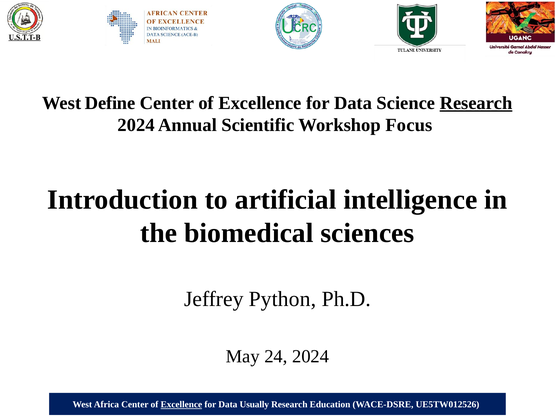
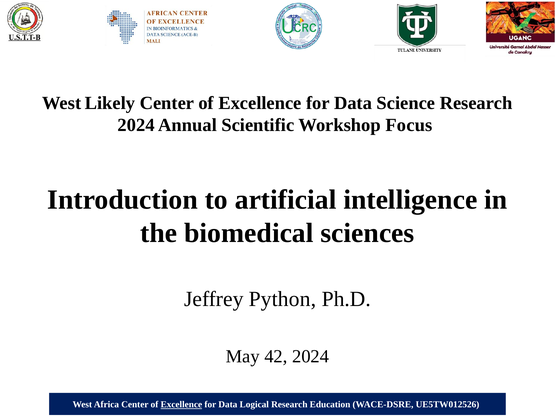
Define: Define -> Likely
Research at (476, 103) underline: present -> none
24: 24 -> 42
Usually: Usually -> Logical
